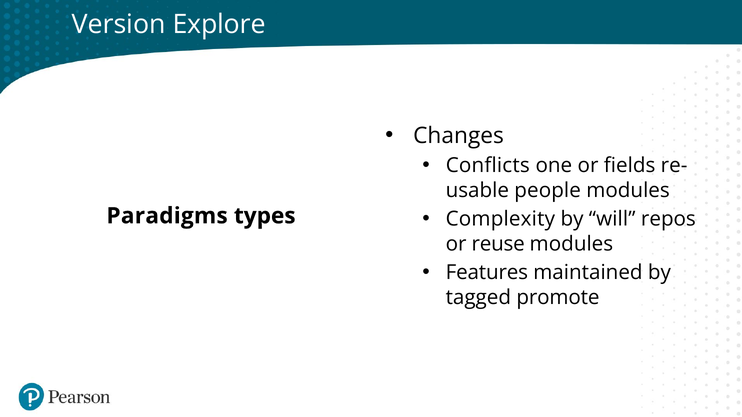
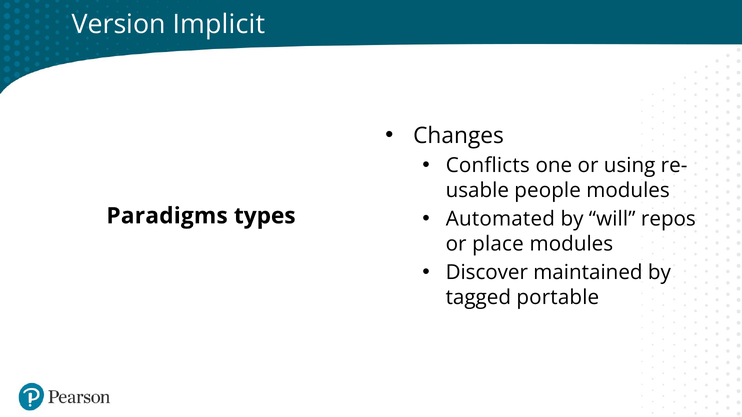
Explore: Explore -> Implicit
fields: fields -> using
Complexity: Complexity -> Automated
reuse: reuse -> place
Features: Features -> Discover
promote: promote -> portable
